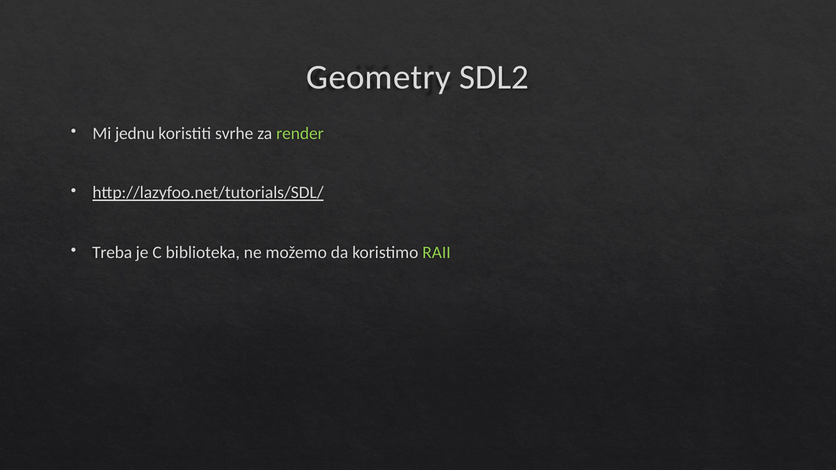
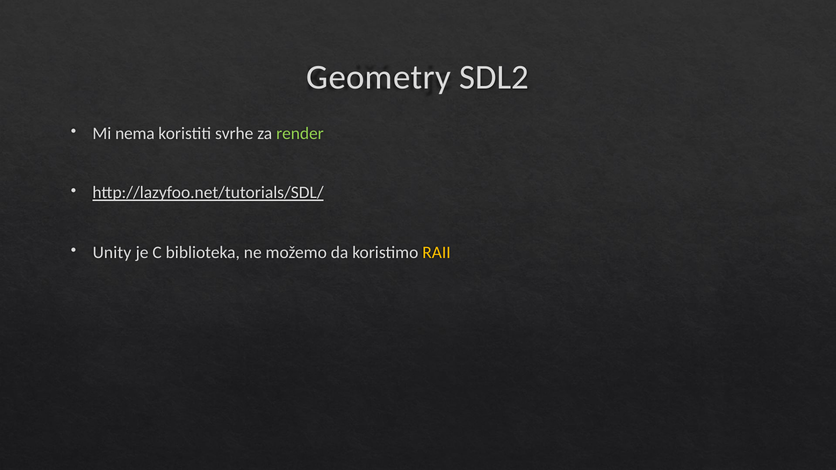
jednu: jednu -> nema
Treba: Treba -> Unity
RAII colour: light green -> yellow
